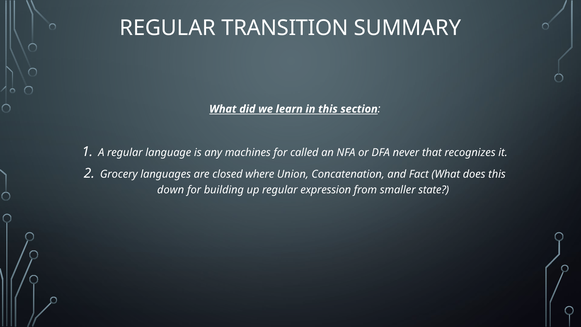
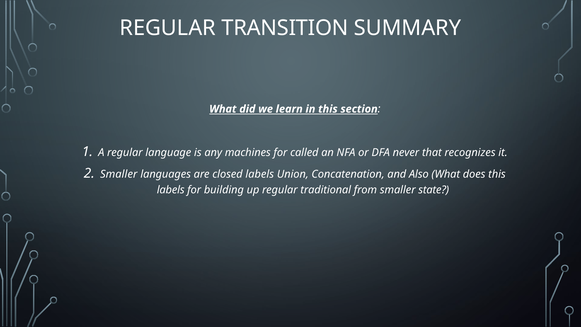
Grocery at (119, 174): Grocery -> Smaller
closed where: where -> labels
Fact: Fact -> Also
down at (171, 190): down -> labels
expression: expression -> traditional
